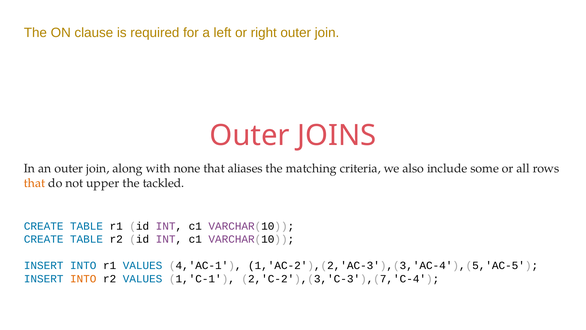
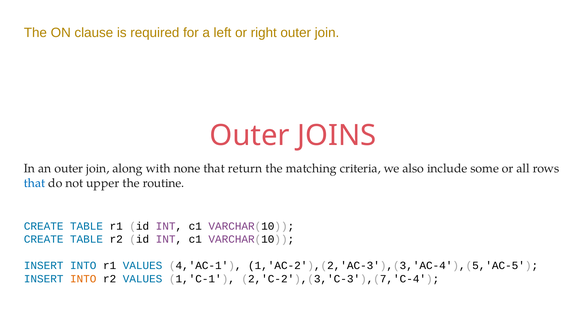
aliases: aliases -> return
that at (35, 183) colour: orange -> blue
tackled: tackled -> routine
